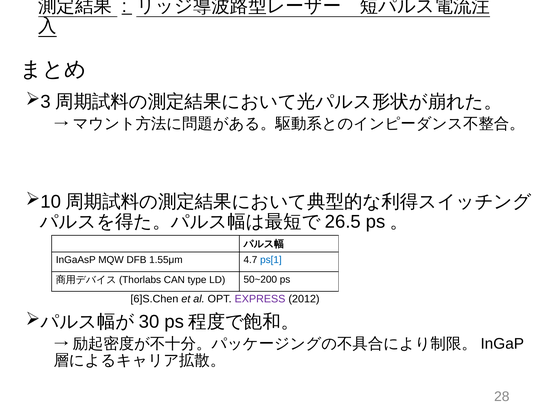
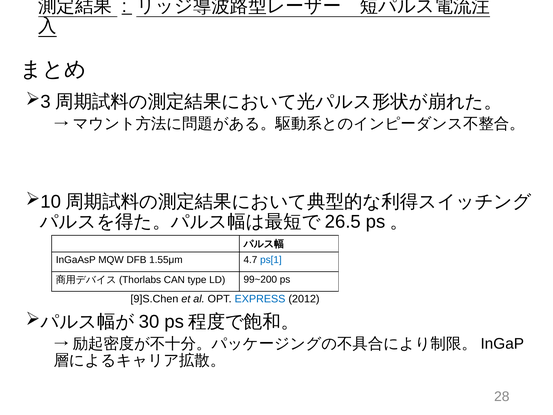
50~200: 50~200 -> 99~200
6]S.Chen: 6]S.Chen -> 9]S.Chen
EXPRESS colour: purple -> blue
